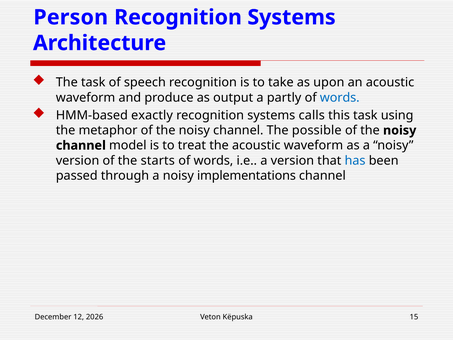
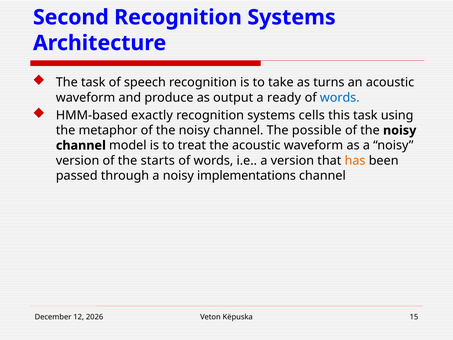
Person: Person -> Second
upon: upon -> turns
partly: partly -> ready
calls: calls -> cells
has colour: blue -> orange
